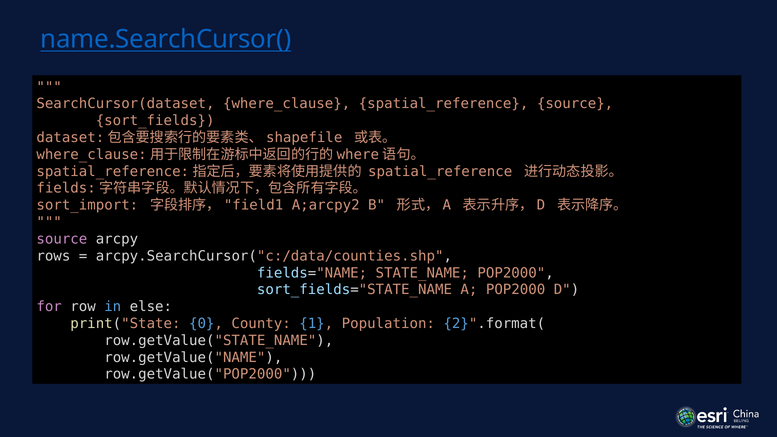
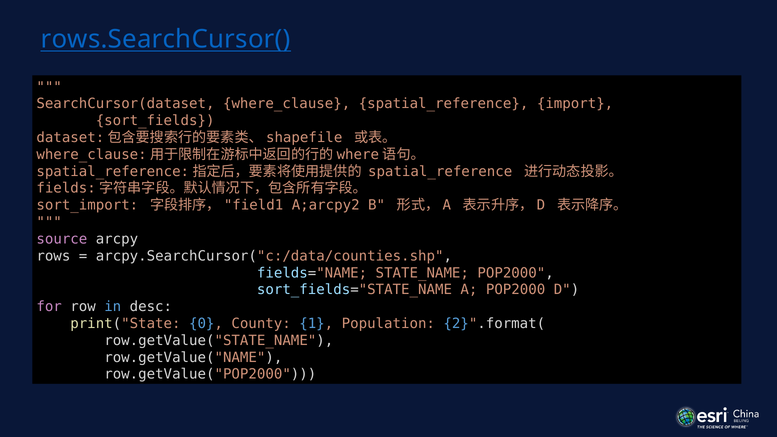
name.SearchCursor(: name.SearchCursor( -> rows.SearchCursor(
spatial_reference source: source -> import
else: else -> desc
